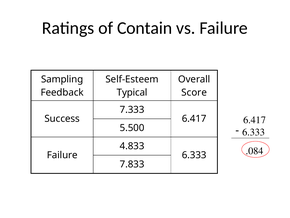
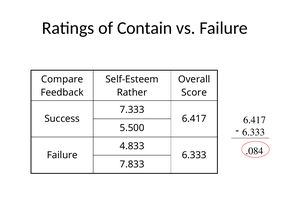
Sampling: Sampling -> Compare
Typical: Typical -> Rather
